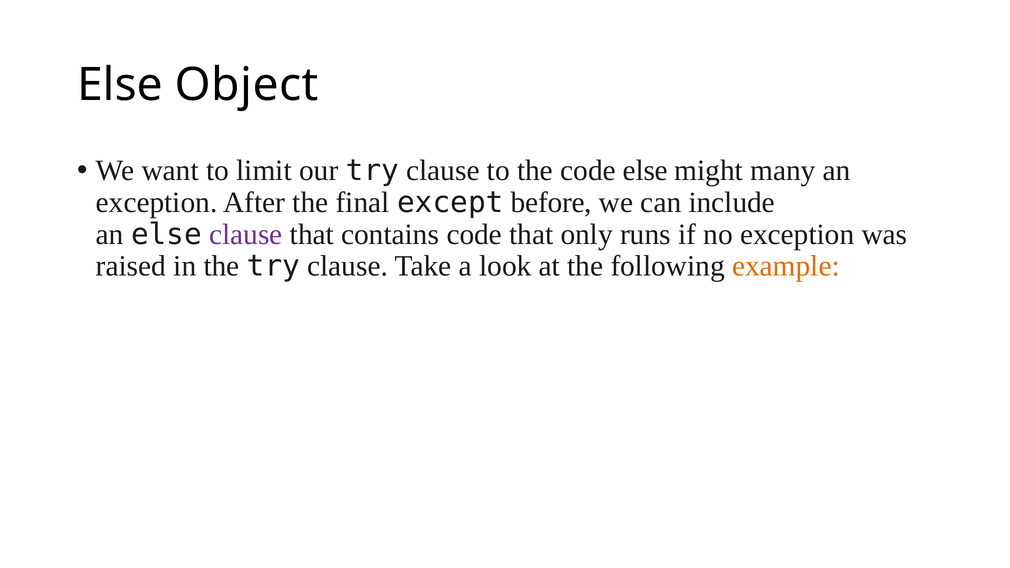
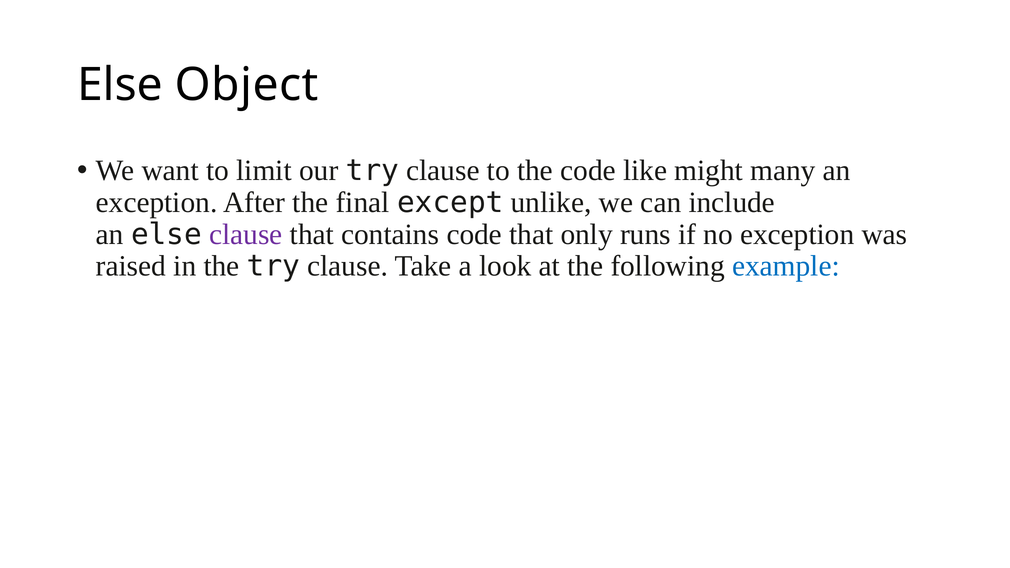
code else: else -> like
before: before -> unlike
example colour: orange -> blue
